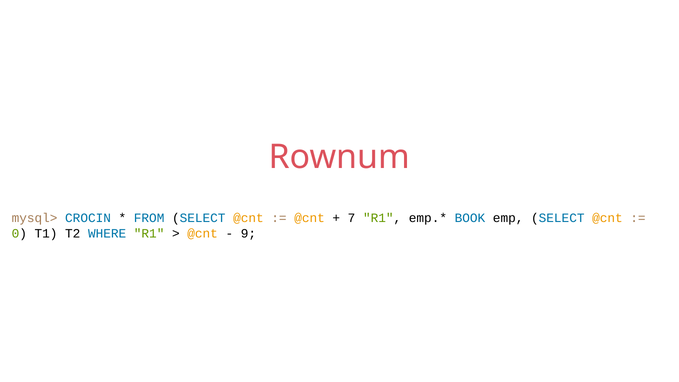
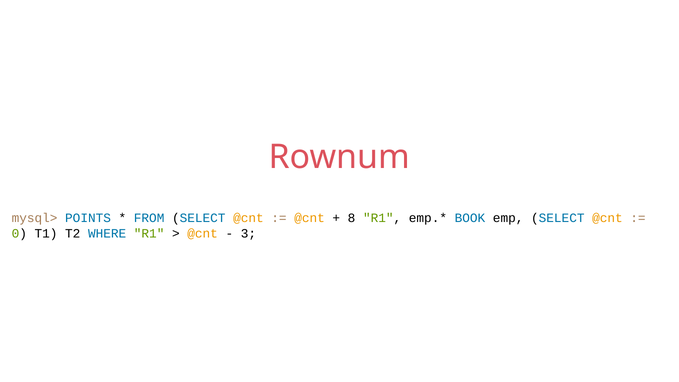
CROCIN: CROCIN -> POINTS
7: 7 -> 8
9: 9 -> 3
